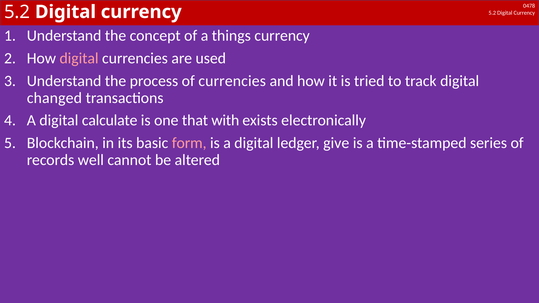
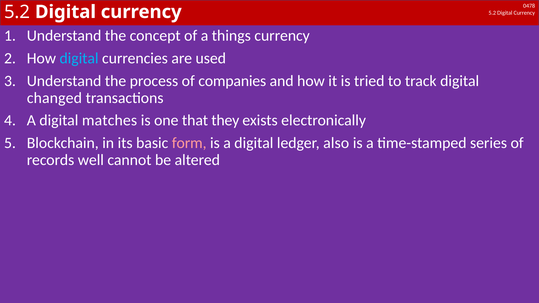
digital at (79, 58) colour: pink -> light blue
of currencies: currencies -> companies
calculate: calculate -> matches
with: with -> they
give: give -> also
